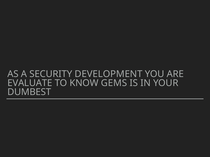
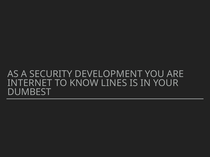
EVALUATE: EVALUATE -> INTERNET
GEMS: GEMS -> LINES
